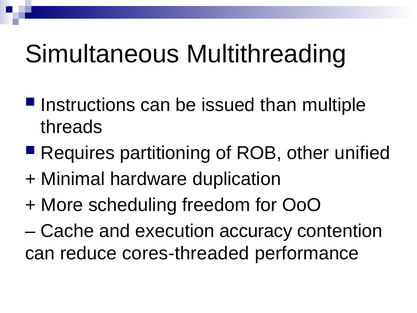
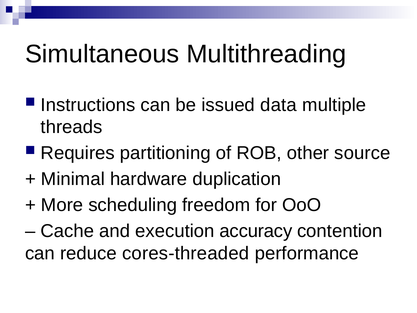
than: than -> data
unified: unified -> source
